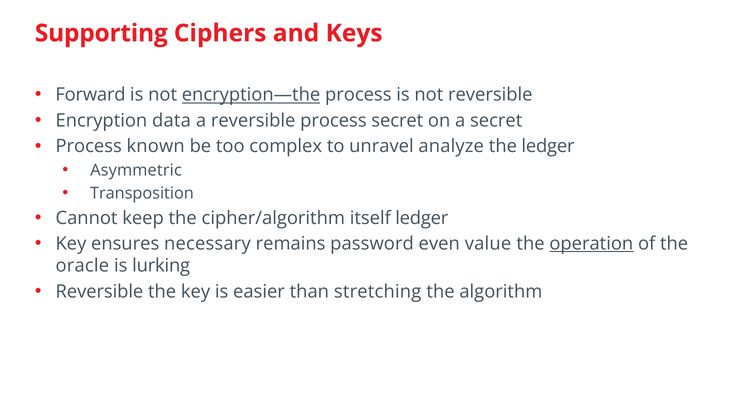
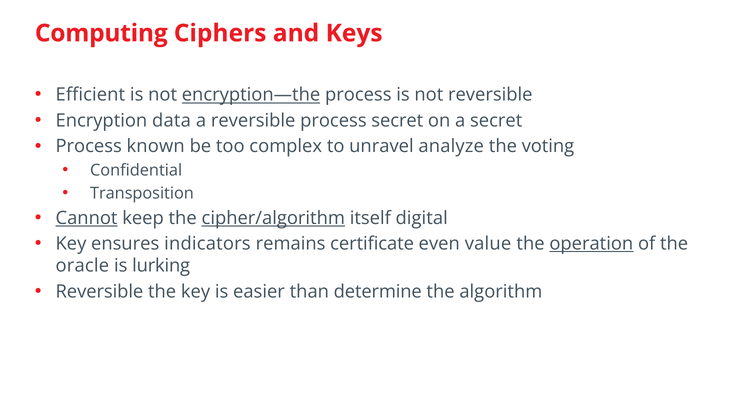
Supporting: Supporting -> Computing
Forward: Forward -> Efficient
the ledger: ledger -> voting
Asymmetric: Asymmetric -> Confidential
Cannot underline: none -> present
cipher/algorithm underline: none -> present
itself ledger: ledger -> digital
necessary: necessary -> indicators
password: password -> certificate
stretching: stretching -> determine
